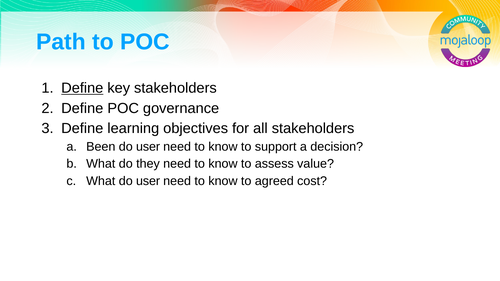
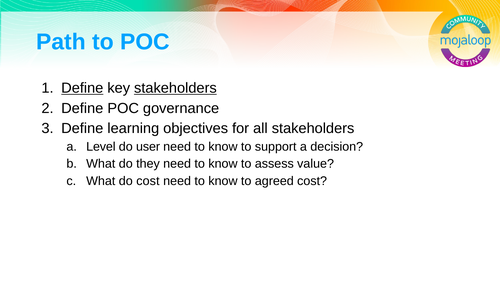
stakeholders at (175, 88) underline: none -> present
Been: Been -> Level
What do user: user -> cost
